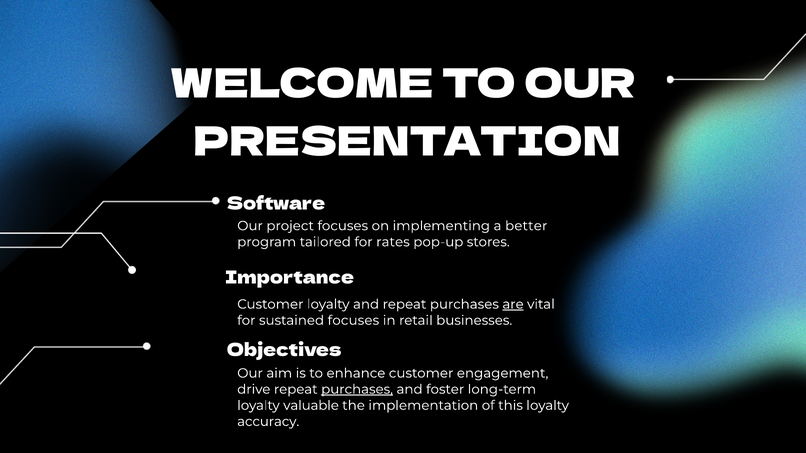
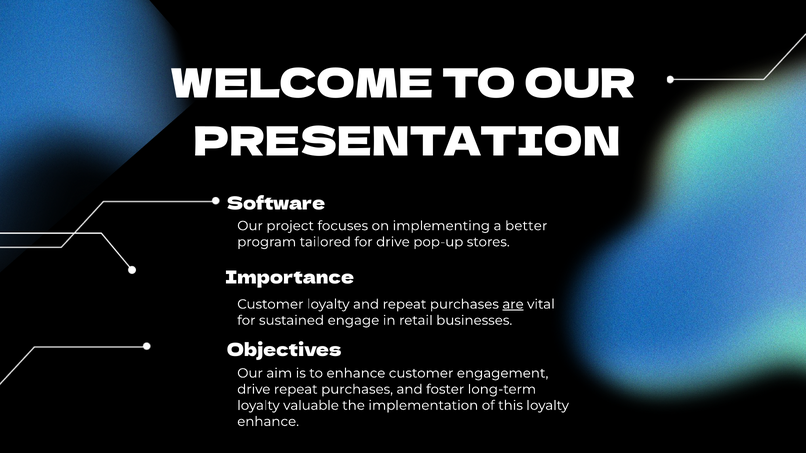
for rates: rates -> drive
sustained focuses: focuses -> engage
purchases at (357, 390) underline: present -> none
accuracy at (268, 422): accuracy -> enhance
